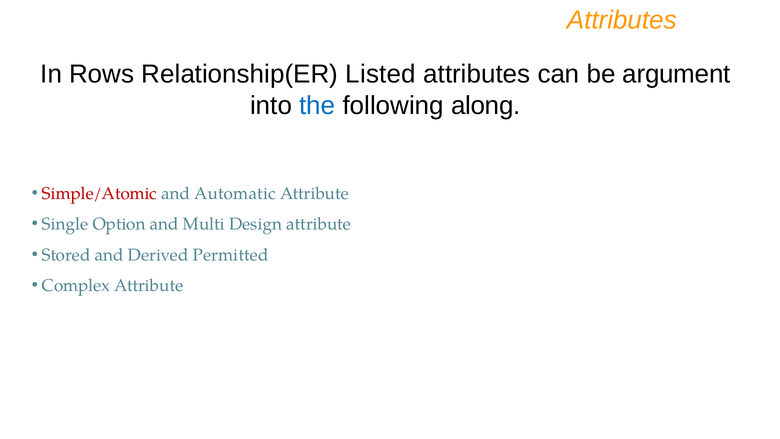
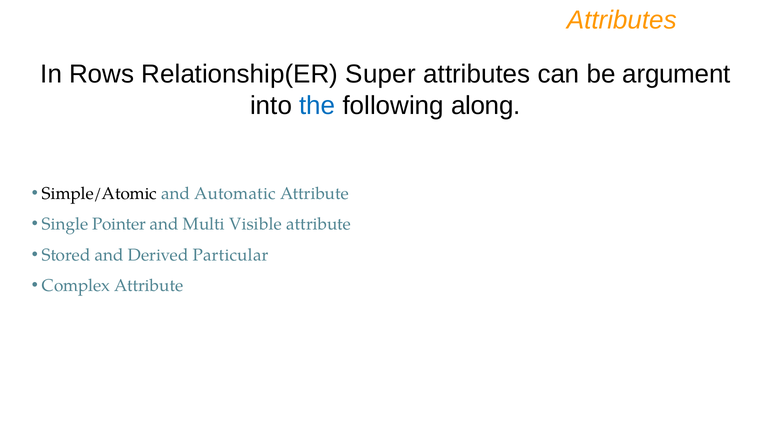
Listed: Listed -> Super
Simple/Atomic colour: red -> black
Option: Option -> Pointer
Design: Design -> Visible
Permitted: Permitted -> Particular
